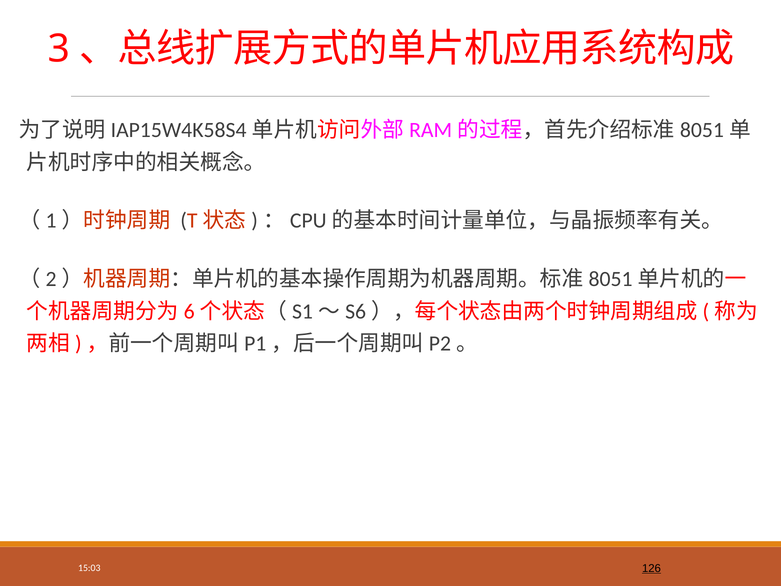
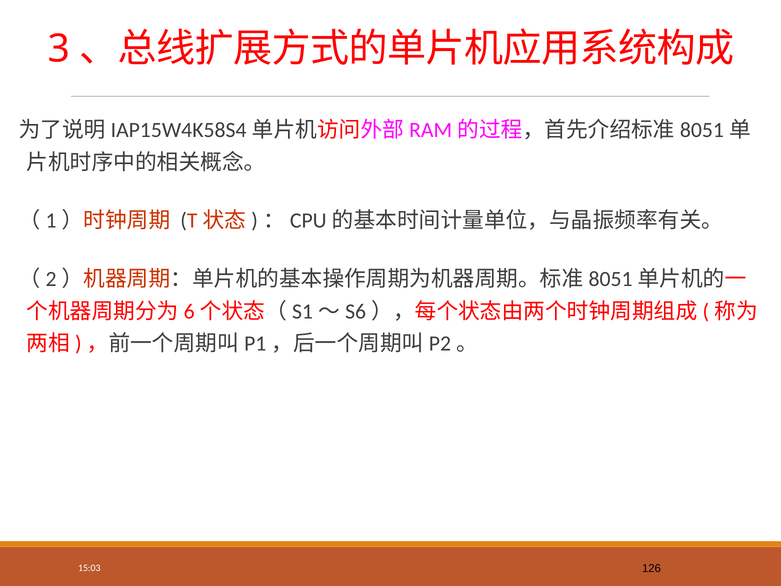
126 underline: present -> none
